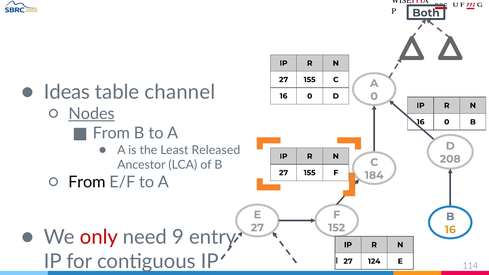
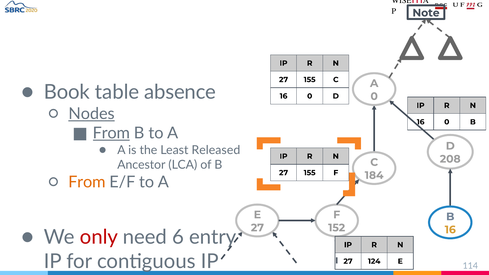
Both: Both -> Note
Ideas: Ideas -> Book
channel: channel -> absence
From at (111, 133) underline: none -> present
From at (87, 182) colour: black -> orange
9: 9 -> 6
